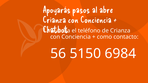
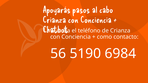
abre: abre -> cabo
5150: 5150 -> 5190
